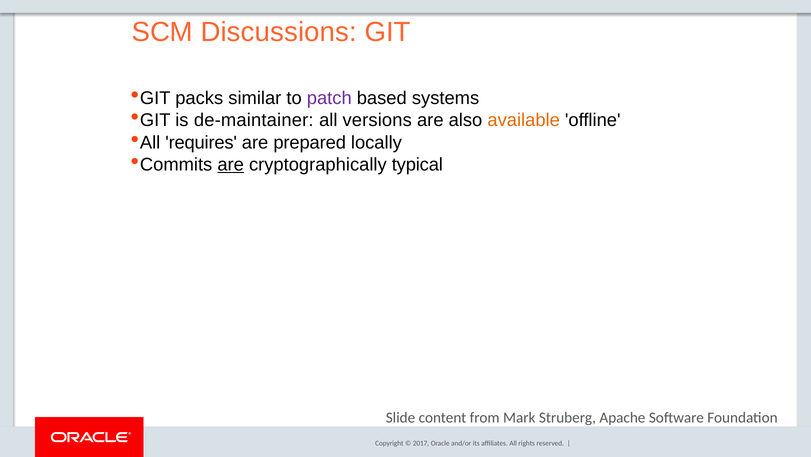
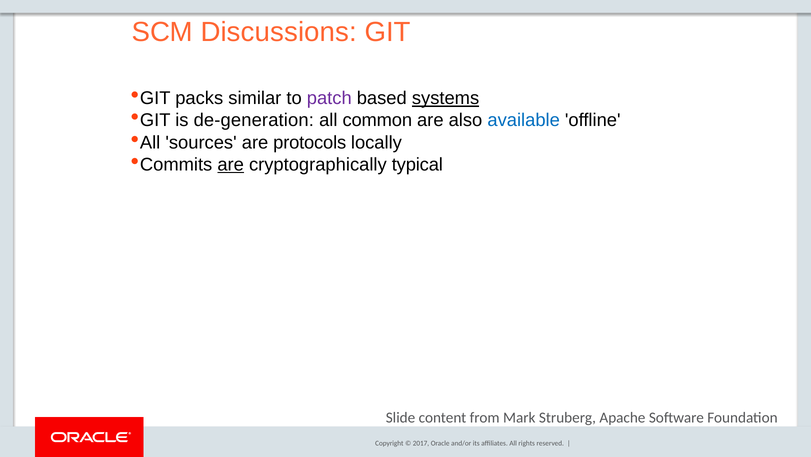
systems underline: none -> present
de-maintainer: de-maintainer -> de-generation
versions: versions -> common
available colour: orange -> blue
requires: requires -> sources
prepared: prepared -> protocols
